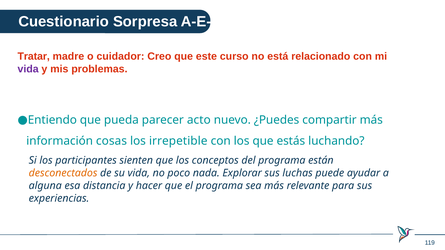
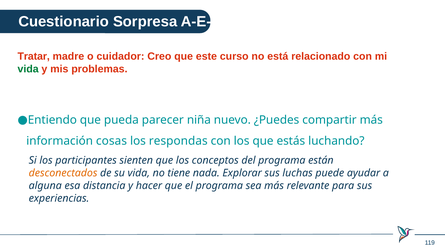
vida at (28, 69) colour: purple -> green
acto: acto -> niña
irrepetible: irrepetible -> respondas
poco: poco -> tiene
